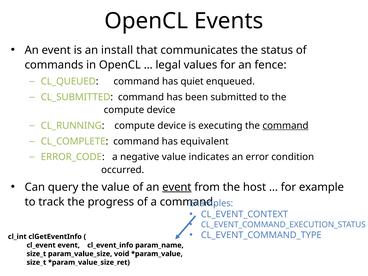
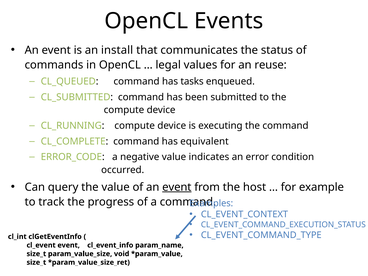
fence: fence -> reuse
quiet: quiet -> tasks
command at (285, 126) underline: present -> none
